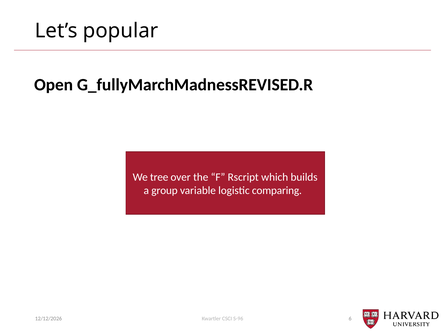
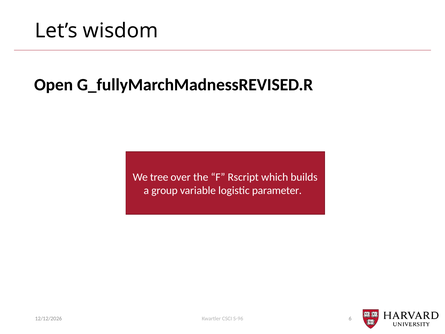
popular: popular -> wisdom
comparing: comparing -> parameter
